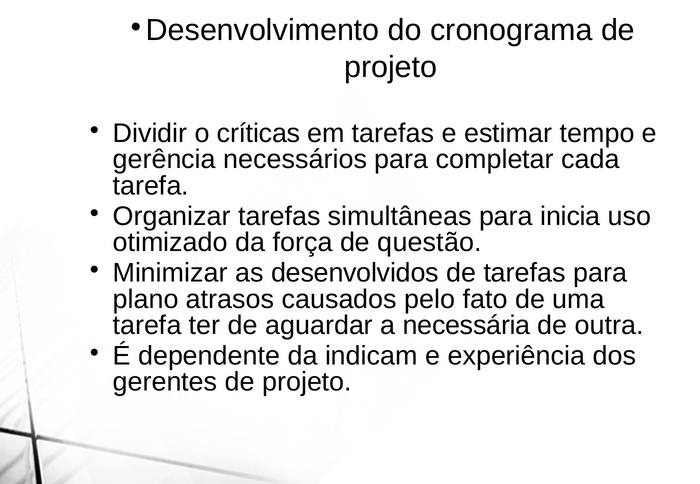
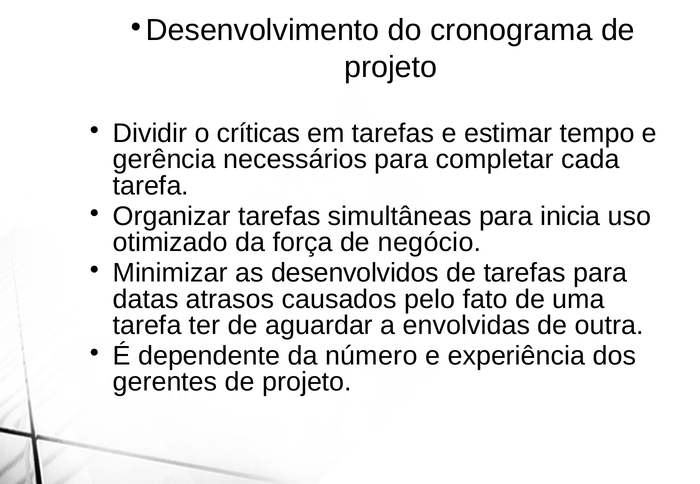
questão: questão -> negócio
plano: plano -> datas
necessária: necessária -> envolvidas
indicam: indicam -> número
